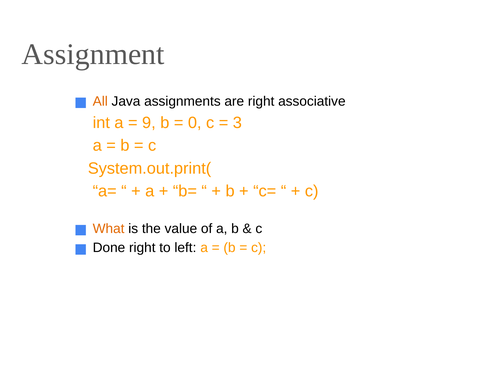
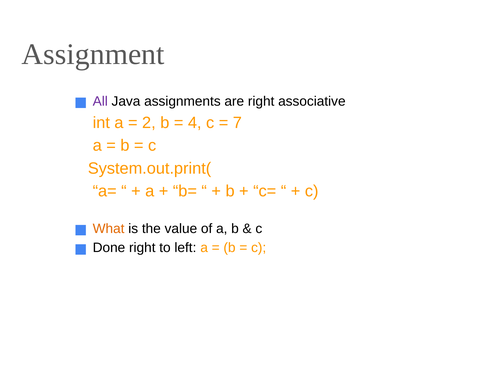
All colour: orange -> purple
9: 9 -> 2
0: 0 -> 4
3: 3 -> 7
